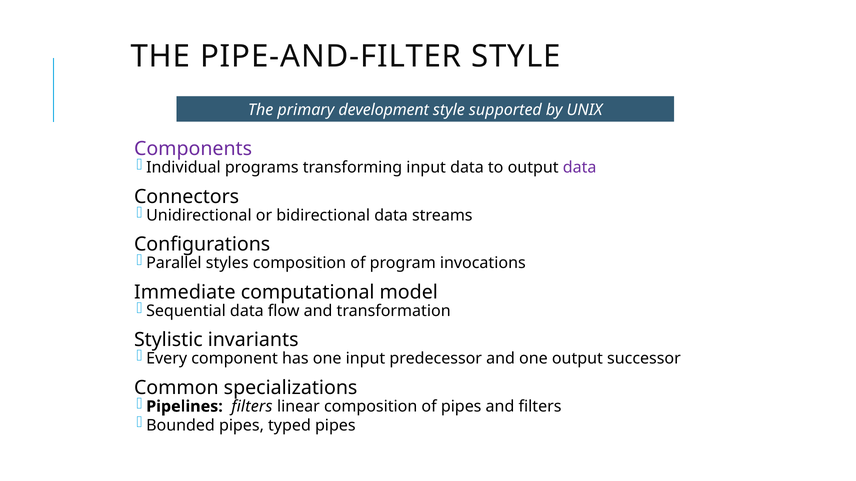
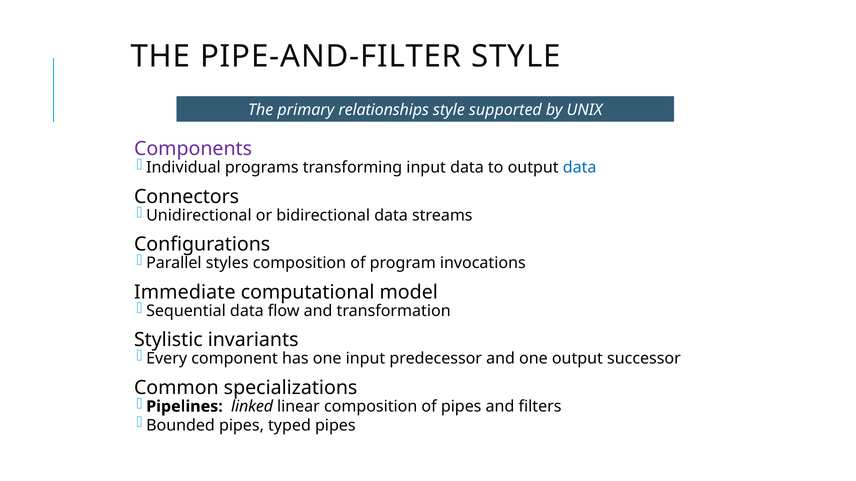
development: development -> relationships
data at (580, 168) colour: purple -> blue
Pipelines filters: filters -> linked
